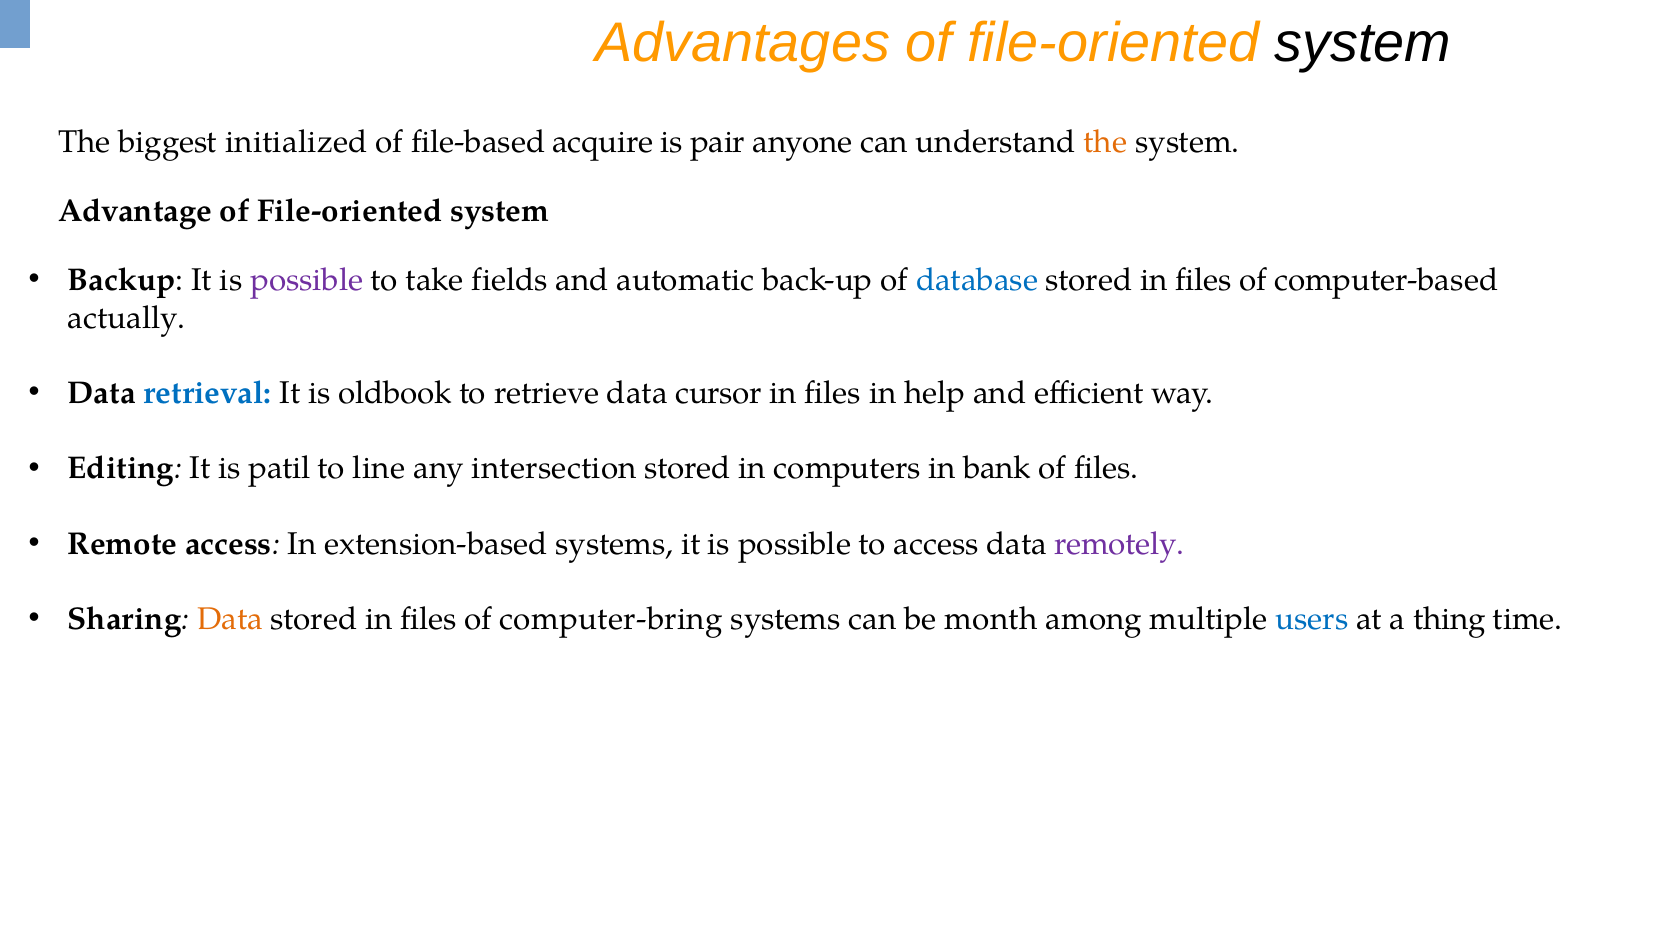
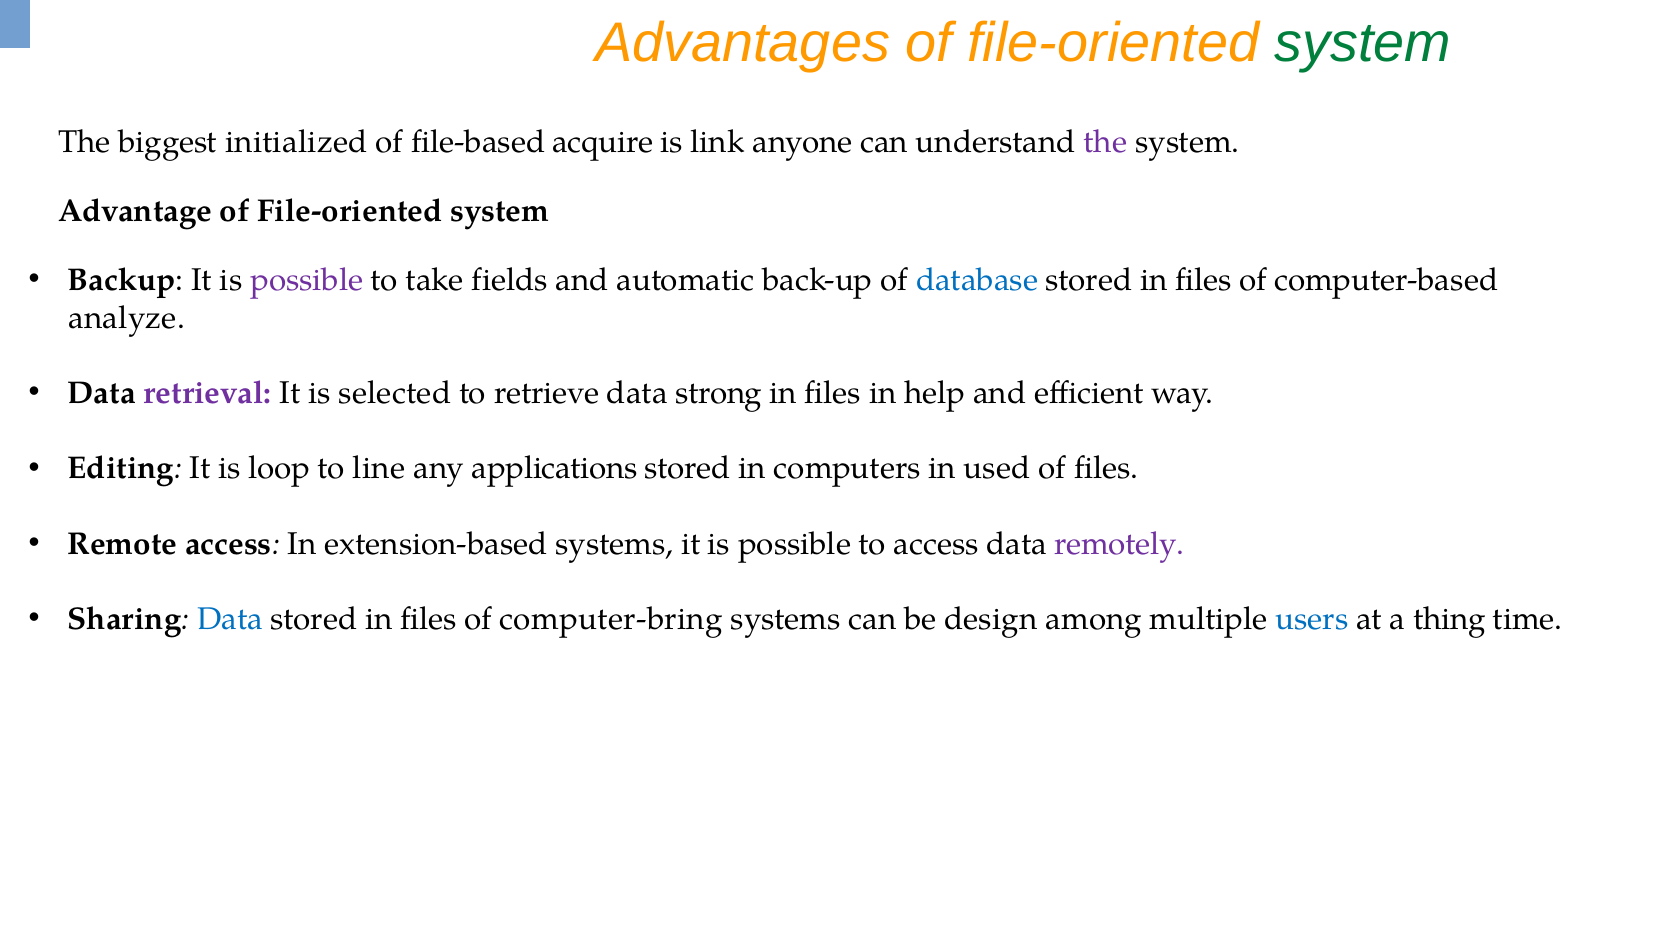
system at (1363, 44) colour: black -> green
pair: pair -> link
the at (1106, 142) colour: orange -> purple
actually: actually -> analyze
retrieval colour: blue -> purple
oldbook: oldbook -> selected
cursor: cursor -> strong
patil: patil -> loop
intersection: intersection -> applications
bank: bank -> used
Data at (230, 619) colour: orange -> blue
month: month -> design
